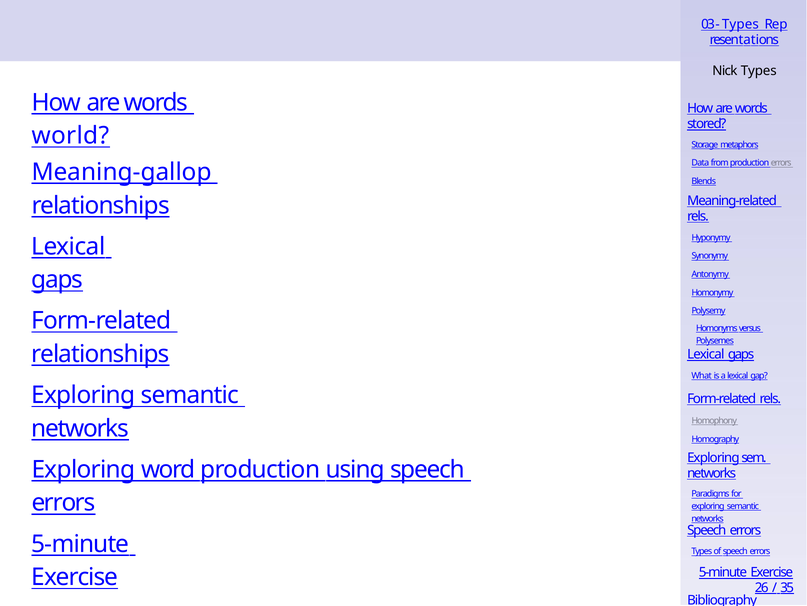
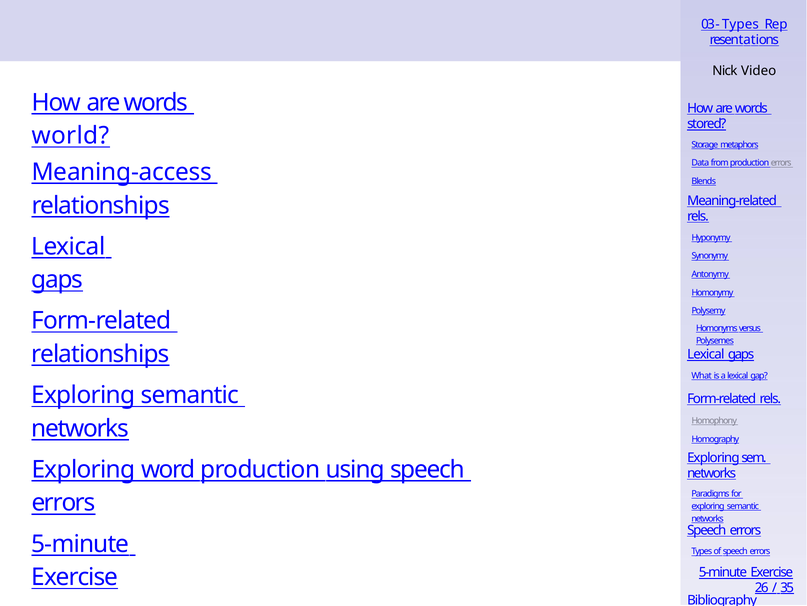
Nick Types: Types -> Video
Meaning-gallop: Meaning-gallop -> Meaning-access
